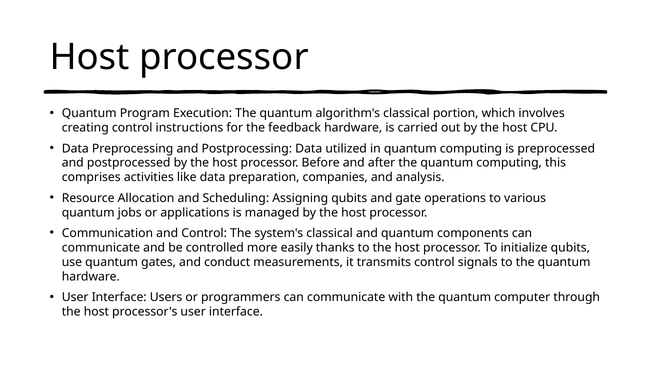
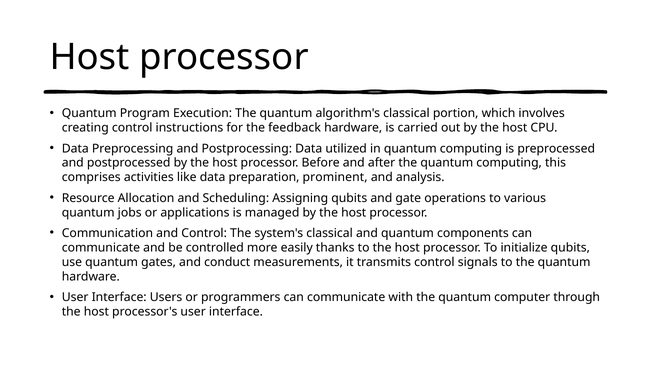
companies: companies -> prominent
